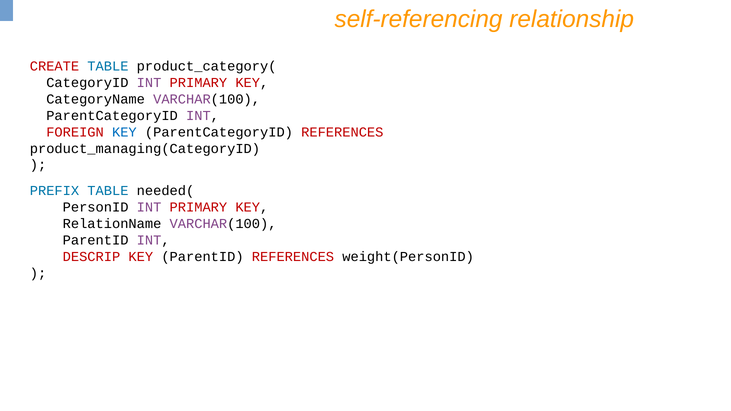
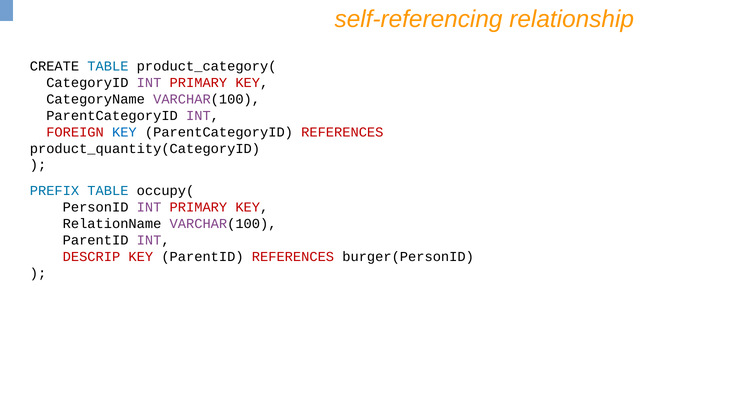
CREATE colour: red -> black
product_managing(CategoryID: product_managing(CategoryID -> product_quantity(CategoryID
needed(: needed( -> occupy(
weight(PersonID: weight(PersonID -> burger(PersonID
